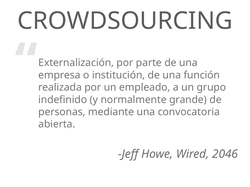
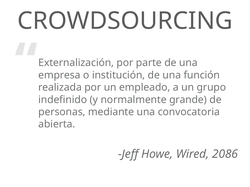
2046: 2046 -> 2086
